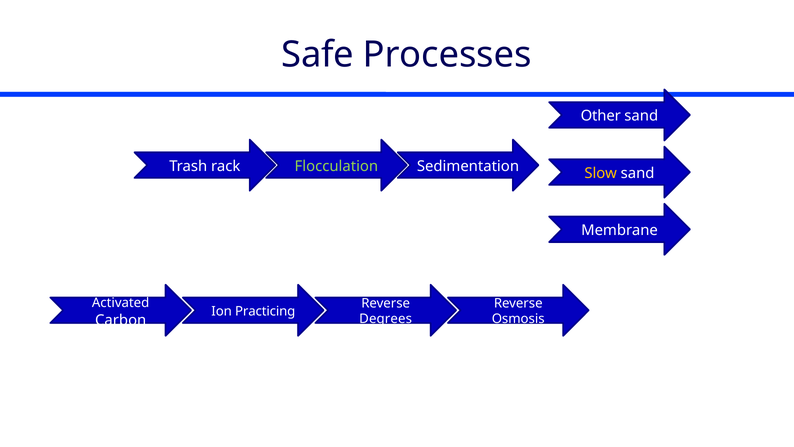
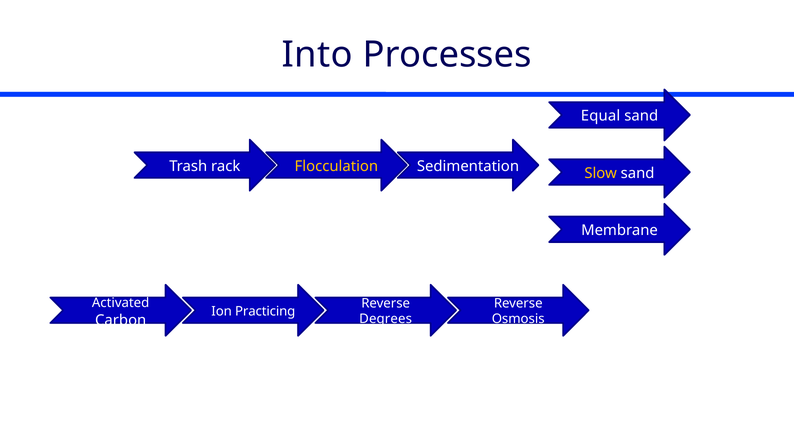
Safe: Safe -> Into
Other: Other -> Equal
Flocculation colour: light green -> yellow
